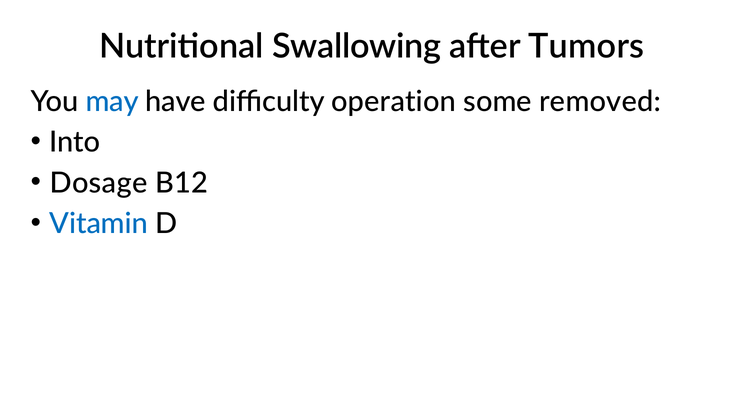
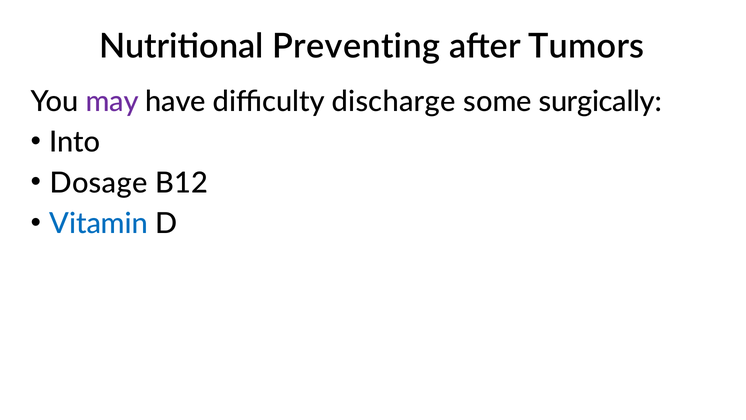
Swallowing: Swallowing -> Preventing
may colour: blue -> purple
operation: operation -> discharge
removed: removed -> surgically
